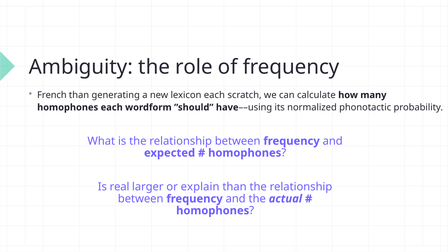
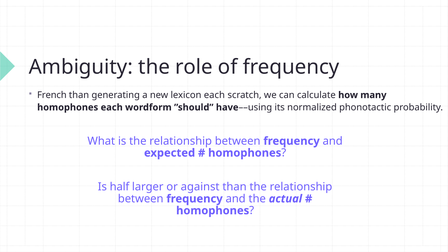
real: real -> half
explain: explain -> against
